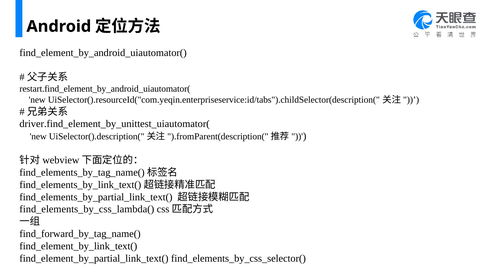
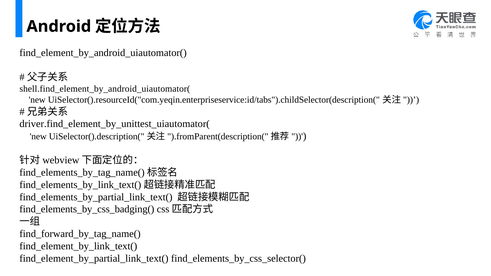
restart.find_element_by_android_uiautomator(: restart.find_element_by_android_uiautomator( -> shell.find_element_by_android_uiautomator(
find_elements_by_css_lambda(: find_elements_by_css_lambda( -> find_elements_by_css_badging(
